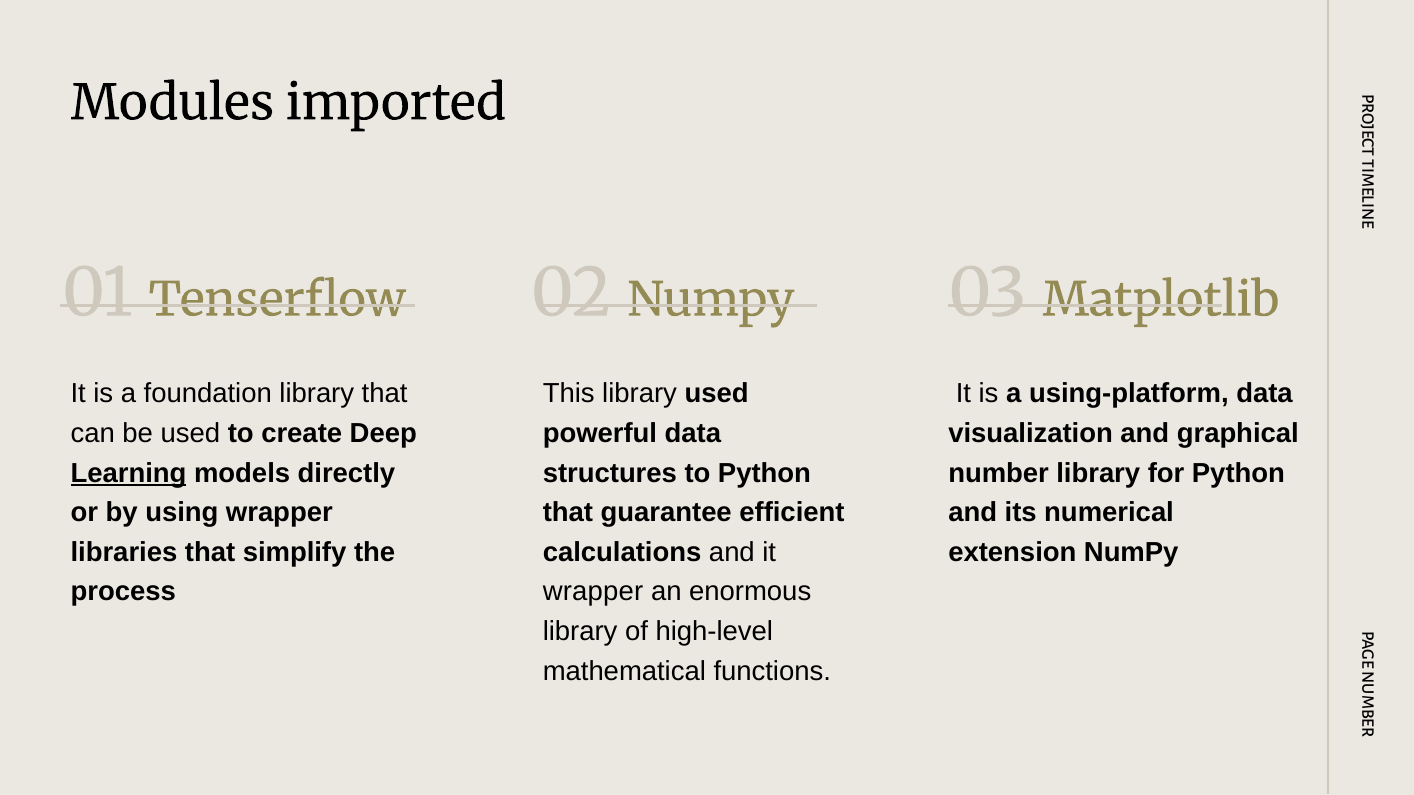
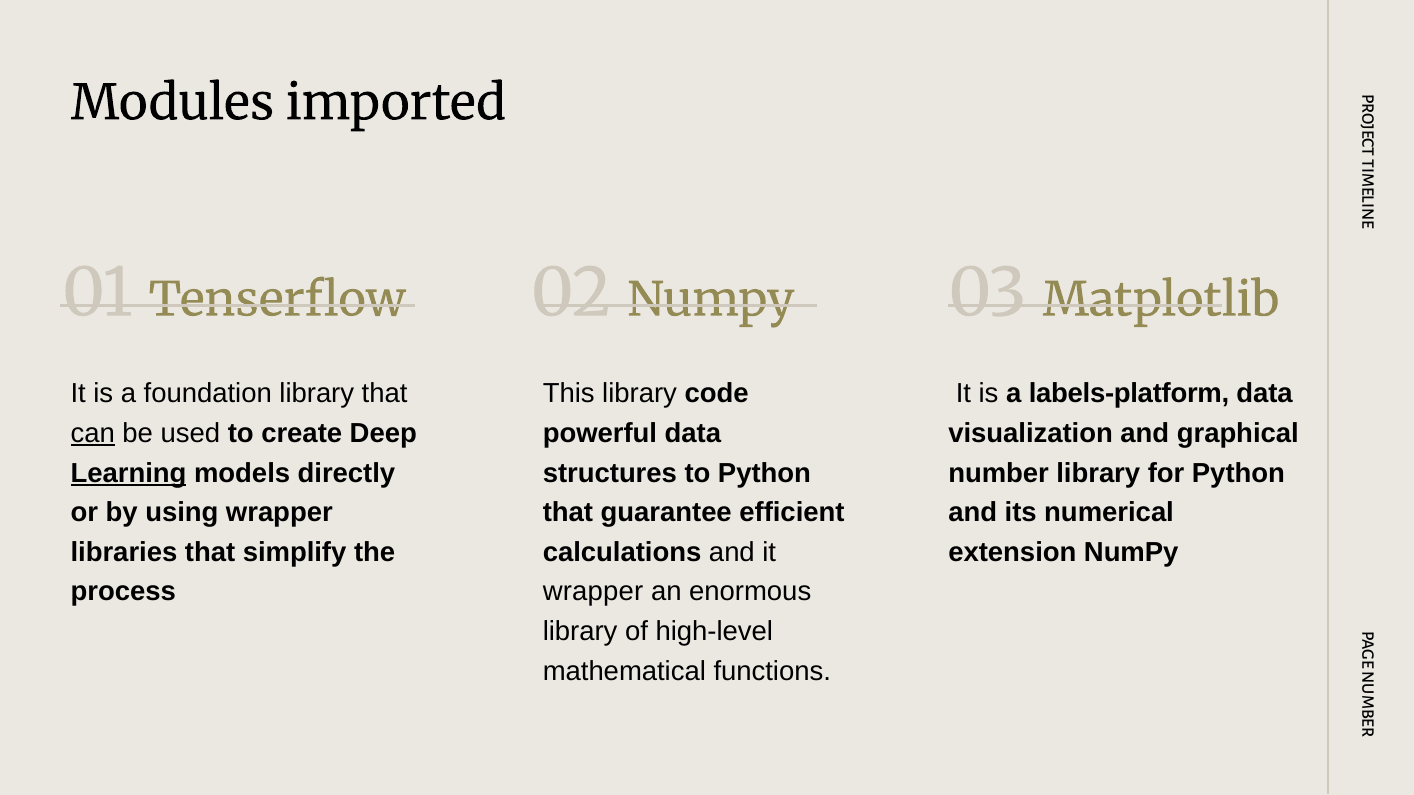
library used: used -> code
using-platform: using-platform -> labels-platform
can underline: none -> present
